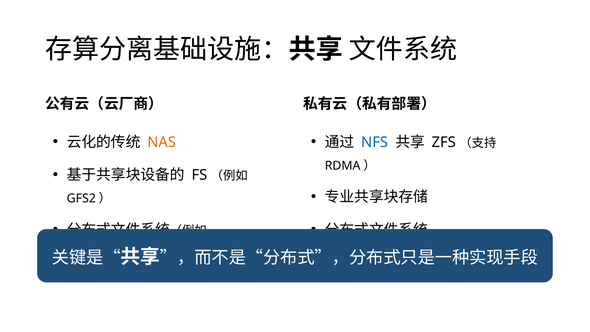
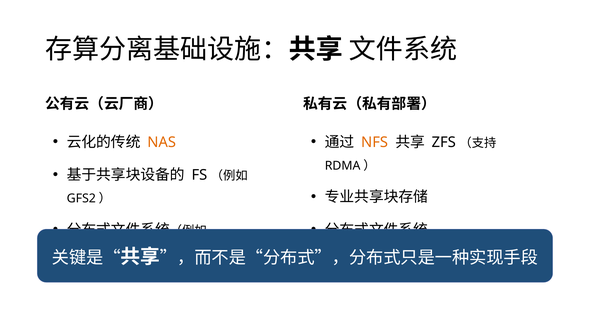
NFS colour: blue -> orange
